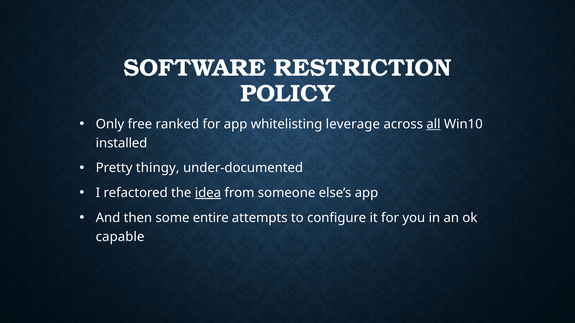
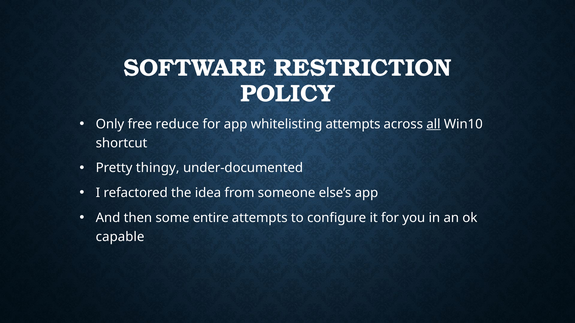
ranked: ranked -> reduce
whitelisting leverage: leverage -> attempts
installed: installed -> shortcut
idea underline: present -> none
